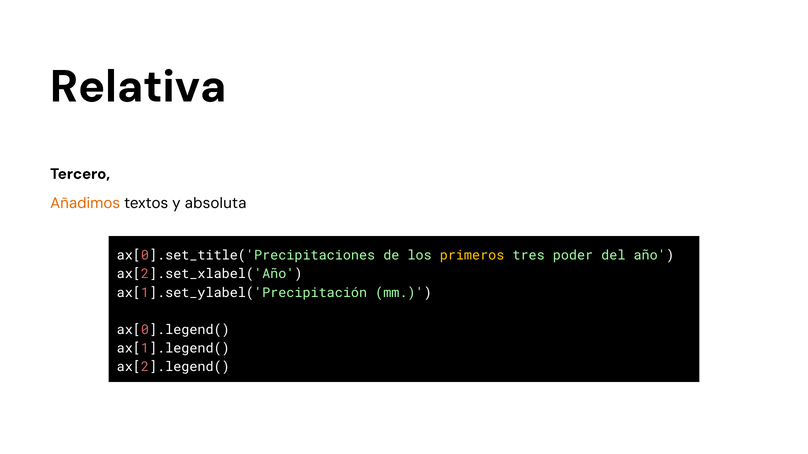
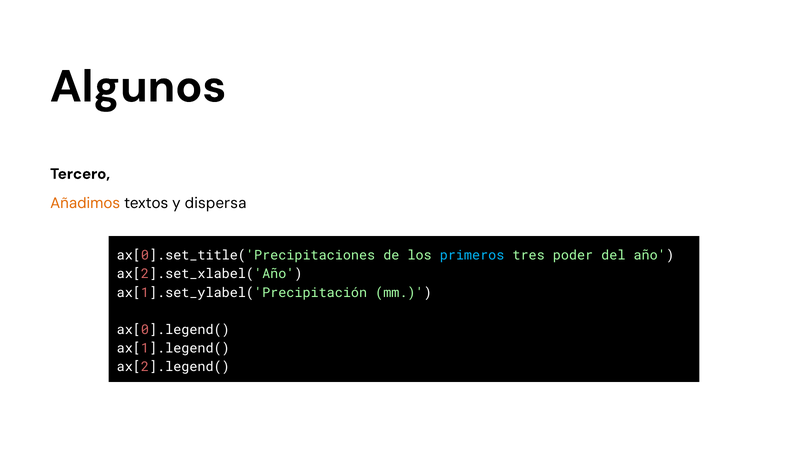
Relativa: Relativa -> Algunos
absoluta: absoluta -> dispersa
primeros colour: yellow -> light blue
